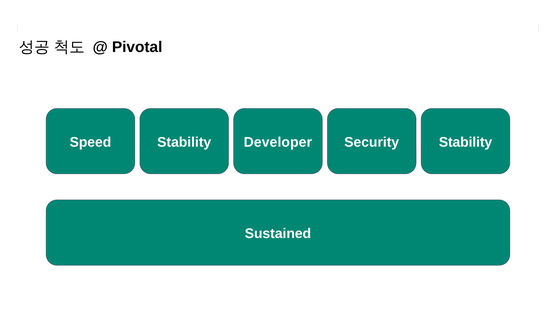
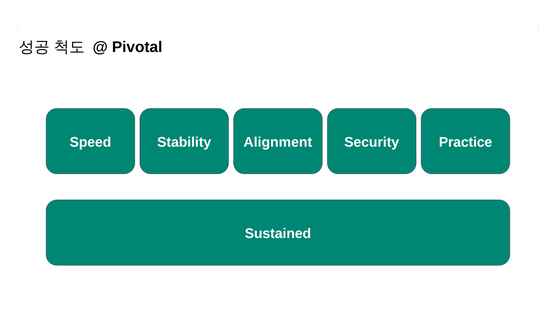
Developer: Developer -> Alignment
Security Stability: Stability -> Practice
